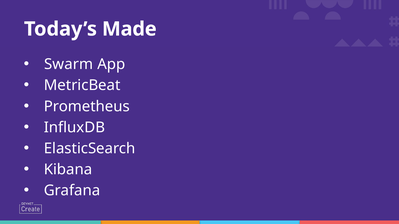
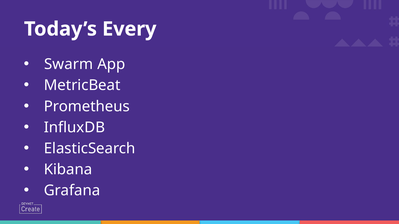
Made: Made -> Every
